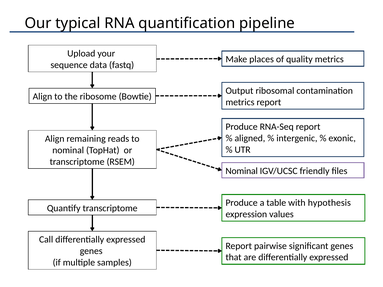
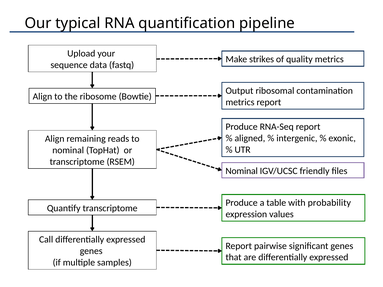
places: places -> strikes
hypothesis: hypothesis -> probability
